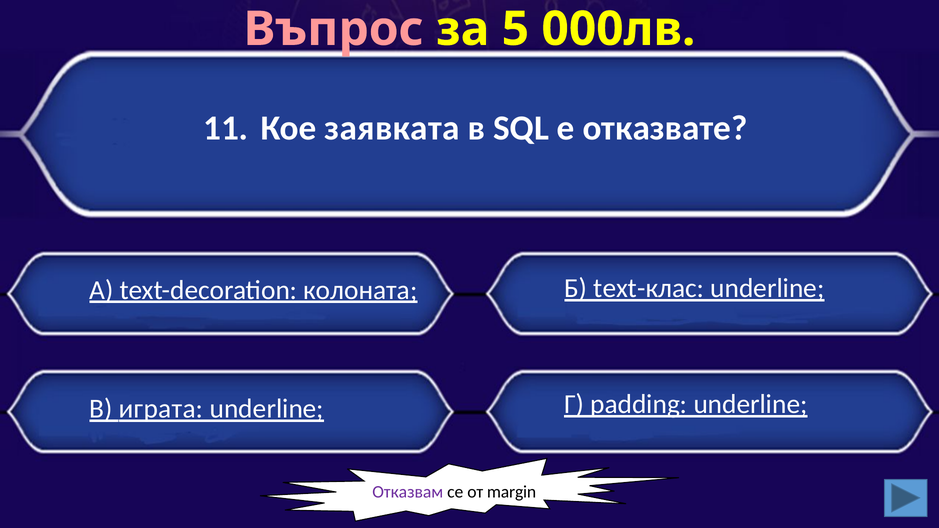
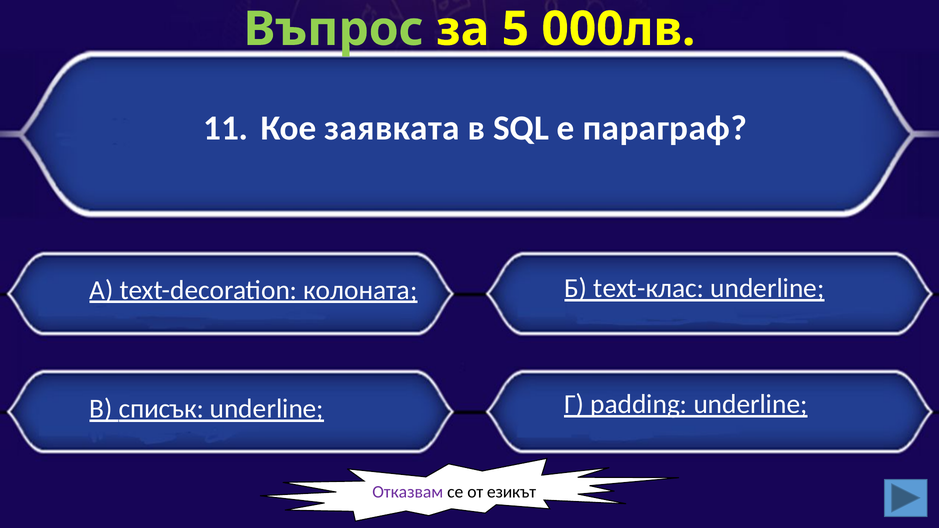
Въпрос colour: pink -> light green
отказвате: отказвате -> параграф
играта: играта -> списък
margin: margin -> езикът
